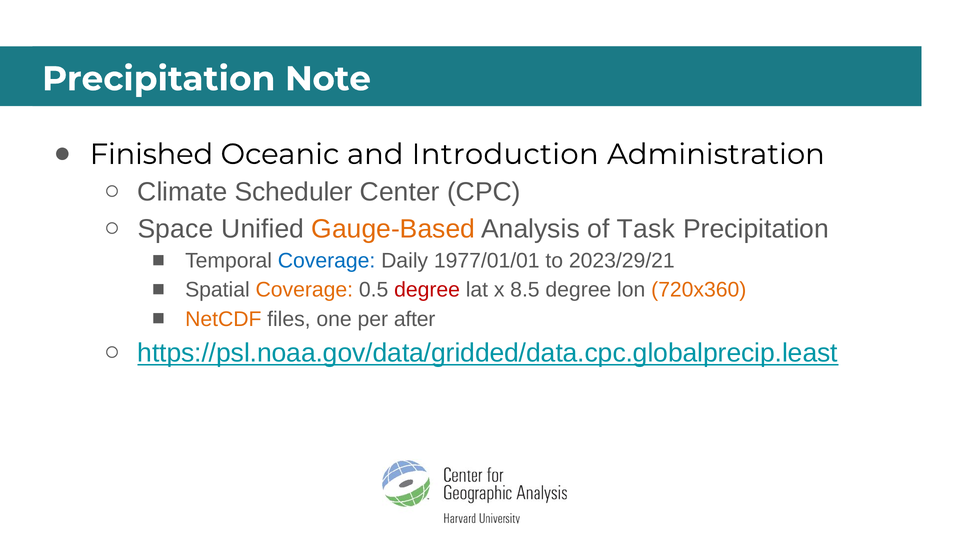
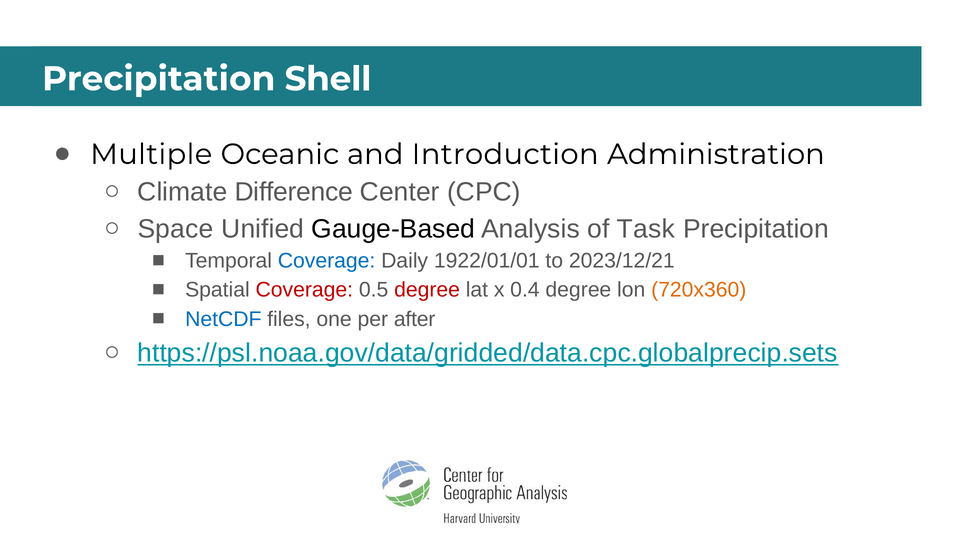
Note: Note -> Shell
Finished: Finished -> Multiple
Scheduler: Scheduler -> Difference
Gauge-Based colour: orange -> black
1977/01/01: 1977/01/01 -> 1922/01/01
2023/29/21: 2023/29/21 -> 2023/12/21
Coverage at (304, 290) colour: orange -> red
8.5: 8.5 -> 0.4
NetCDF colour: orange -> blue
https://psl.noaa.gov/data/gridded/data.cpc.globalprecip.least: https://psl.noaa.gov/data/gridded/data.cpc.globalprecip.least -> https://psl.noaa.gov/data/gridded/data.cpc.globalprecip.sets
